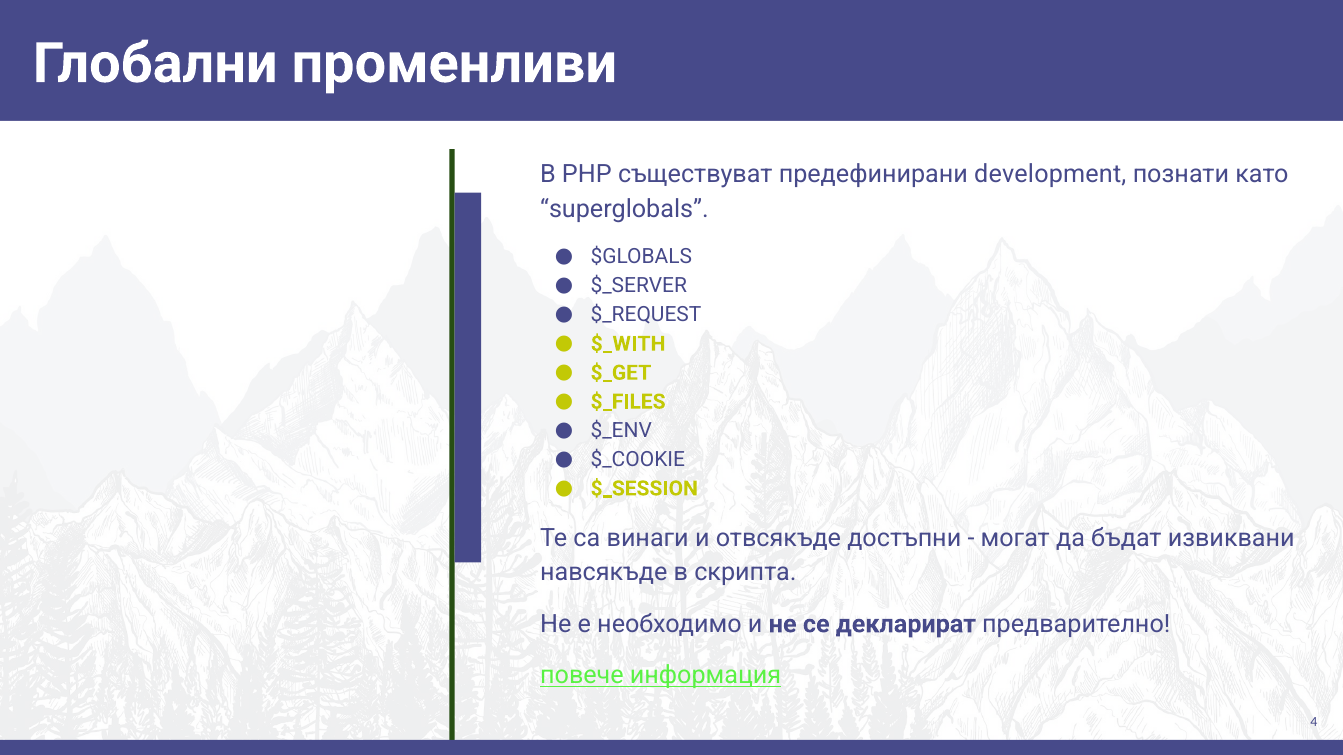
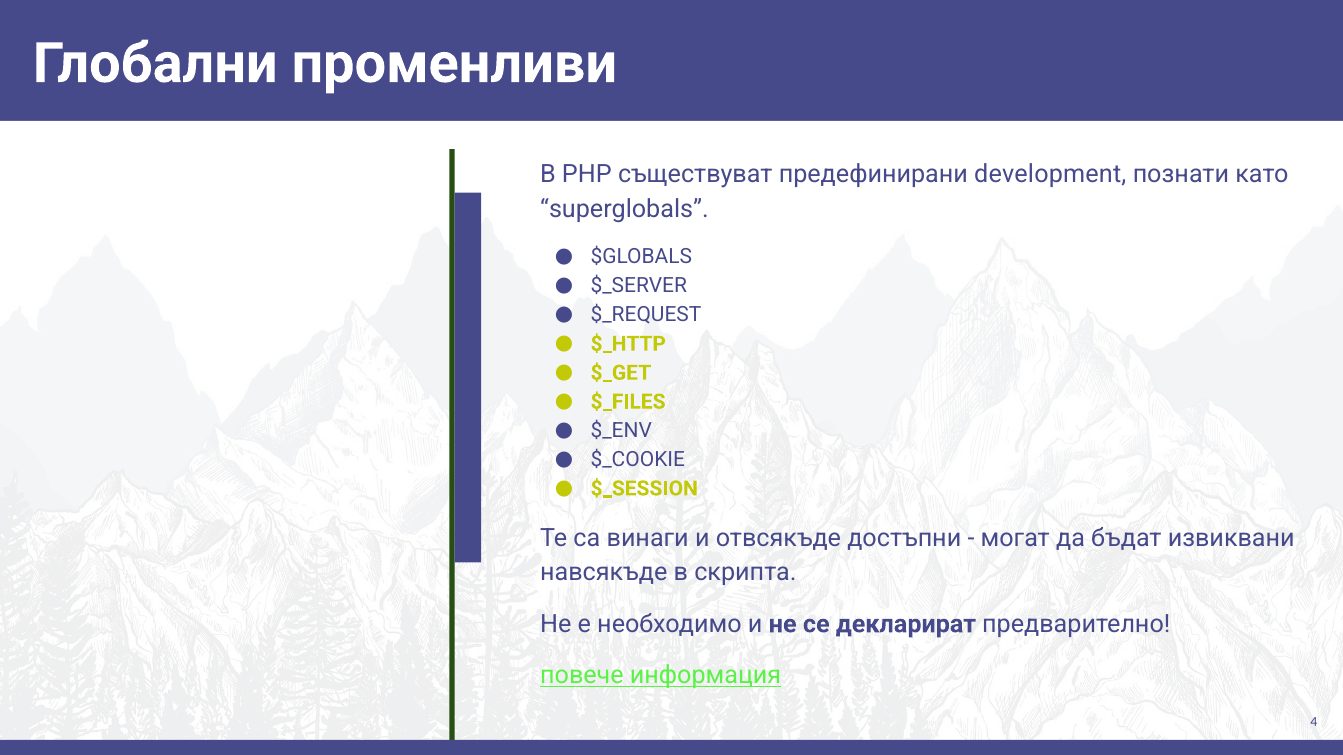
$_WITH: $_WITH -> $_HTTP
